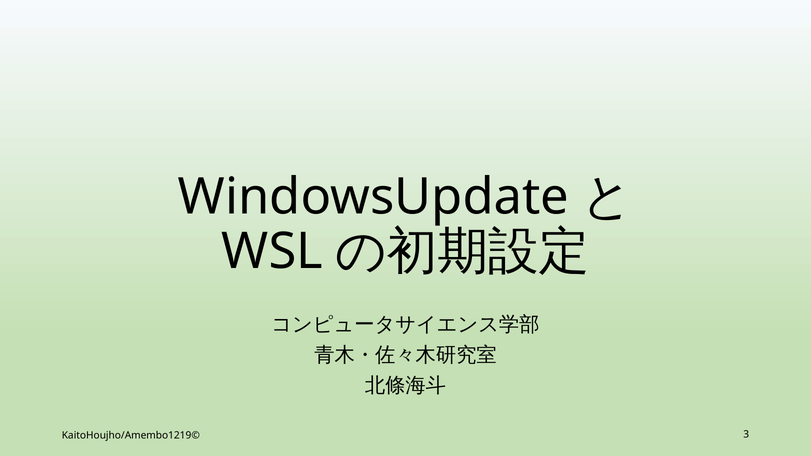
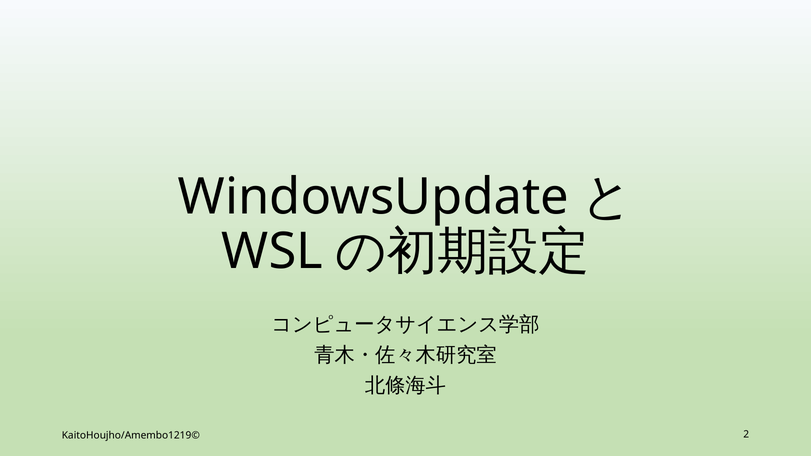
3: 3 -> 2
